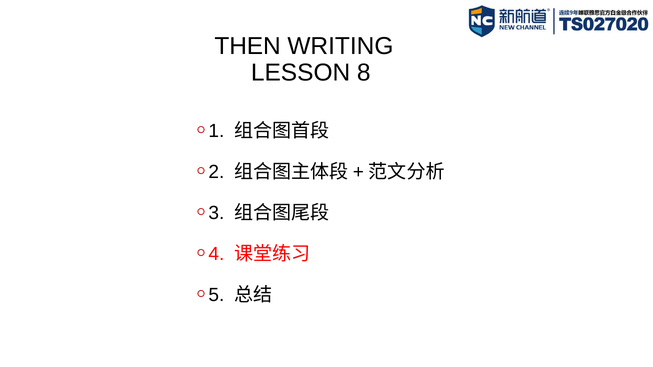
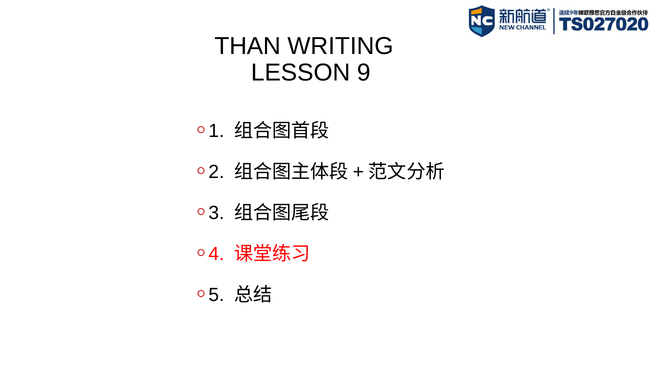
THEN: THEN -> THAN
8: 8 -> 9
